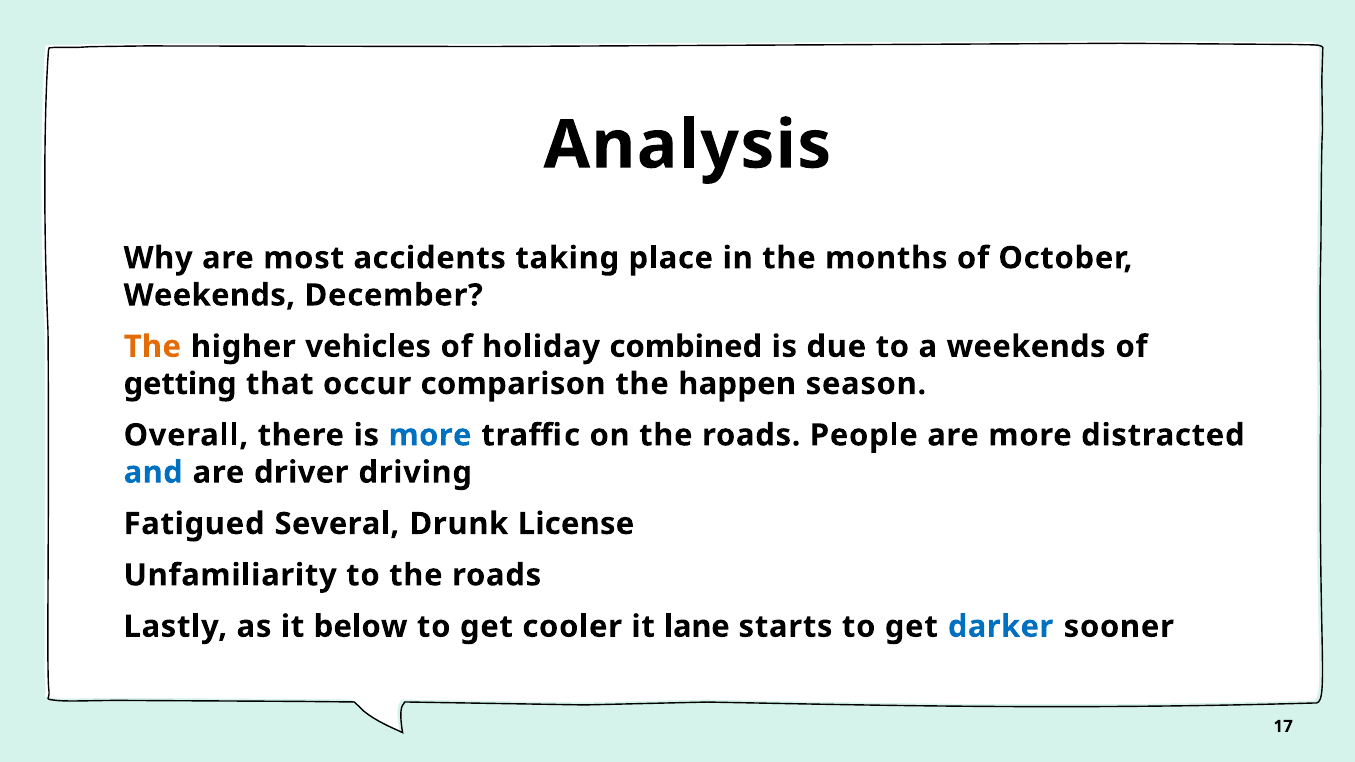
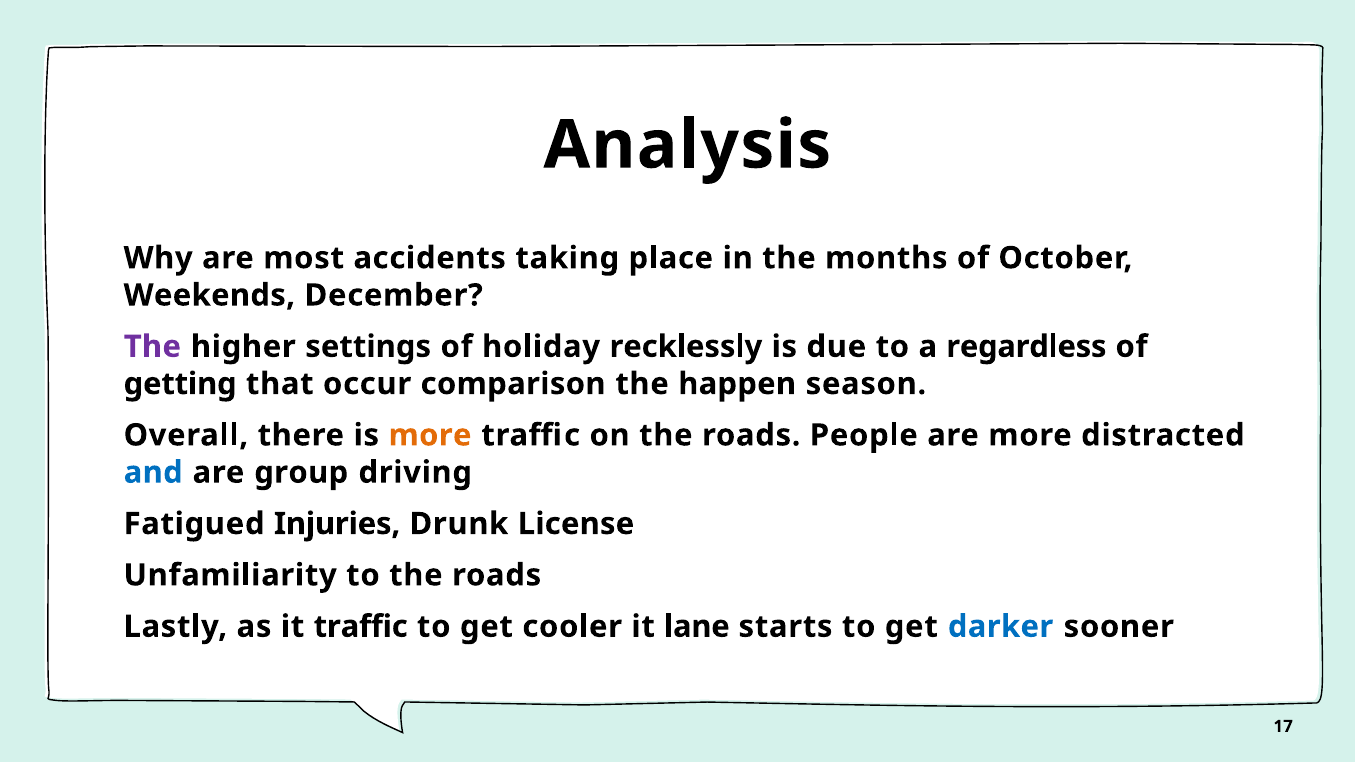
The at (152, 347) colour: orange -> purple
vehicles: vehicles -> settings
combined: combined -> recklessly
a weekends: weekends -> regardless
more at (430, 435) colour: blue -> orange
driver: driver -> group
Several: Several -> Injuries
it below: below -> traffic
